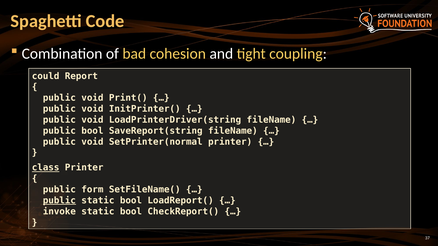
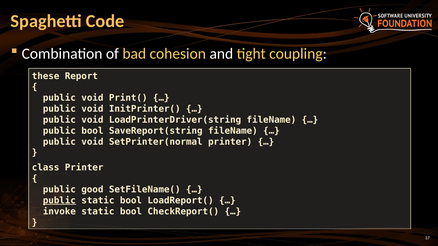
could: could -> these
class underline: present -> none
form: form -> good
